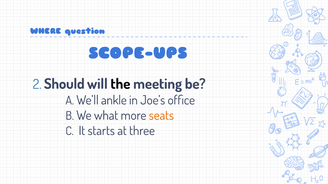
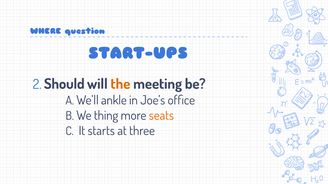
SCOPE-UPS: SCOPE-UPS -> START-UPS
the colour: black -> orange
what: what -> thing
